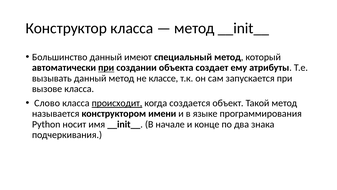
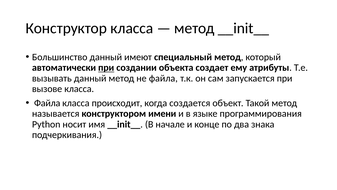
не классе: классе -> файла
Слово at (47, 103): Слово -> Файла
происходит underline: present -> none
